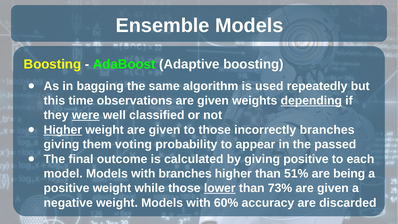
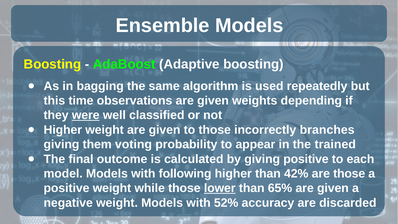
depending underline: present -> none
Higher at (63, 130) underline: present -> none
passed: passed -> trained
with branches: branches -> following
51%: 51% -> 42%
are being: being -> those
73%: 73% -> 65%
60%: 60% -> 52%
